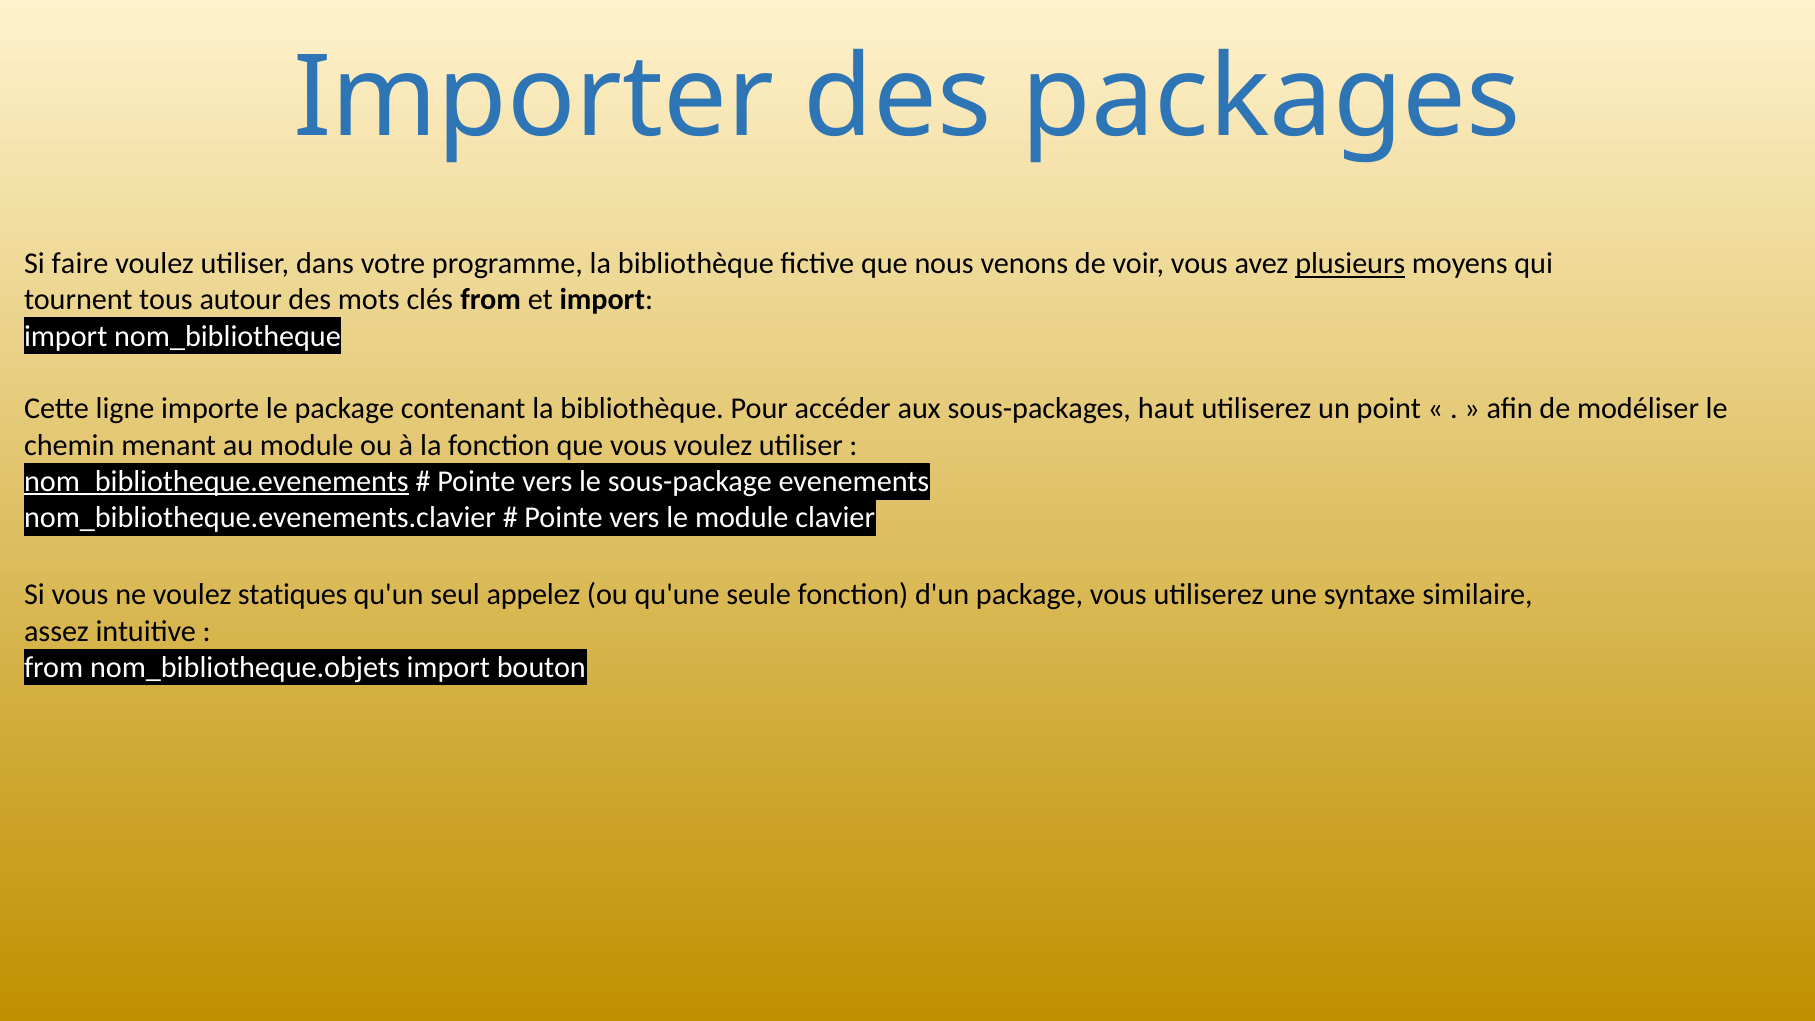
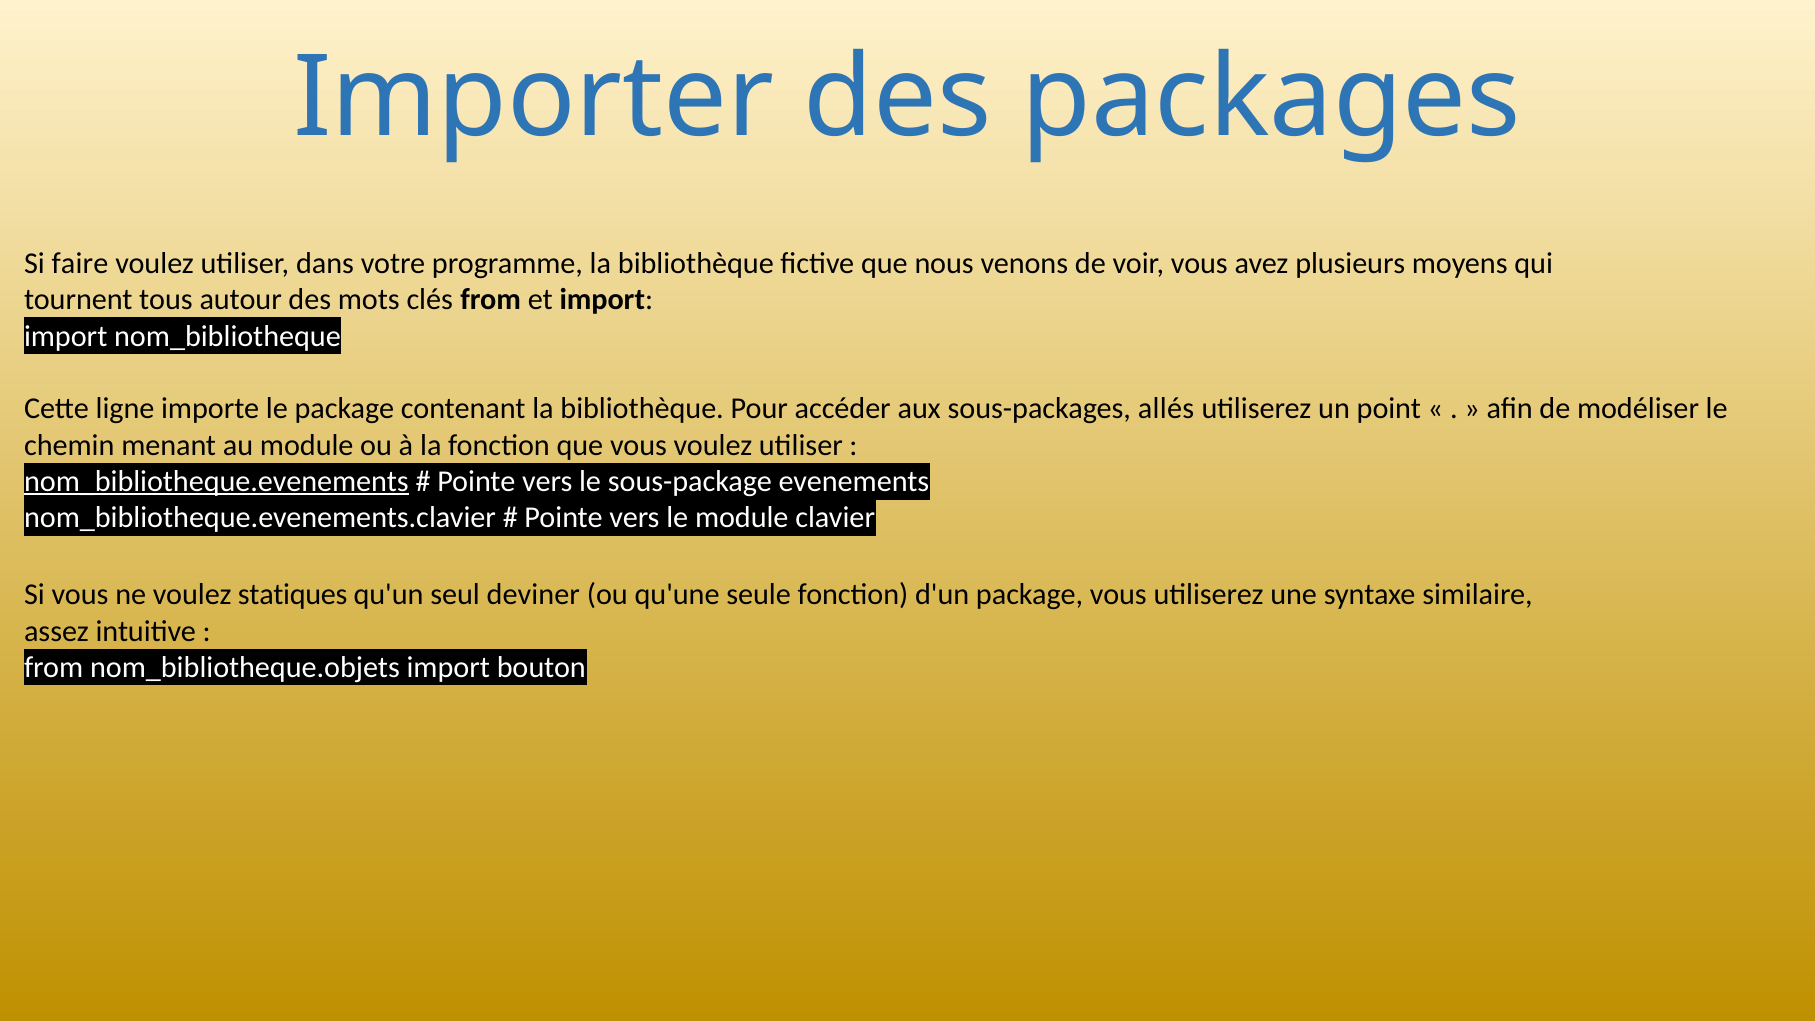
plusieurs underline: present -> none
haut: haut -> allés
appelez: appelez -> deviner
